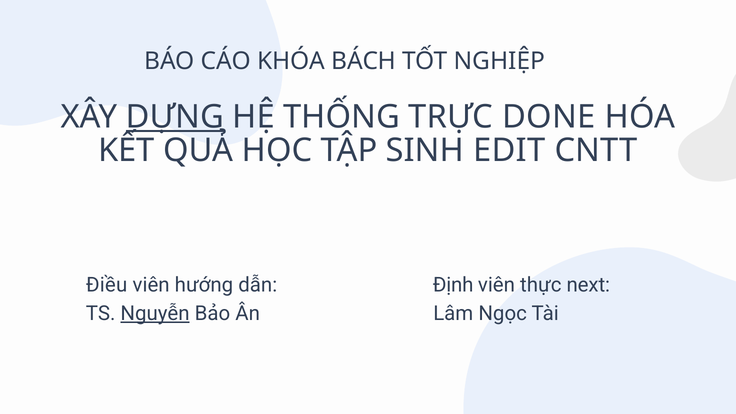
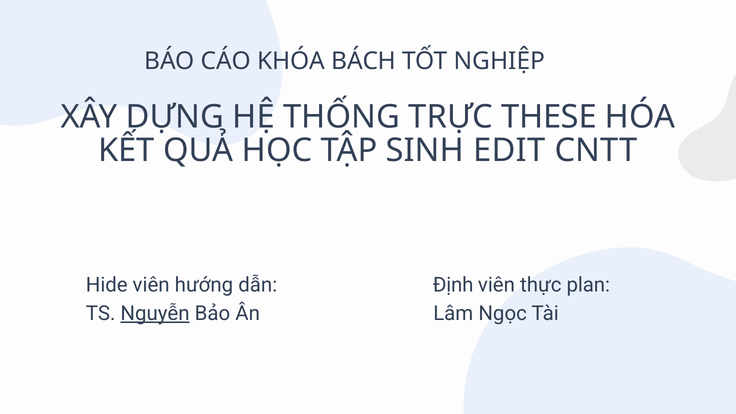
DỰNG underline: present -> none
DONE: DONE -> THESE
Điều: Điều -> Hide
next: next -> plan
